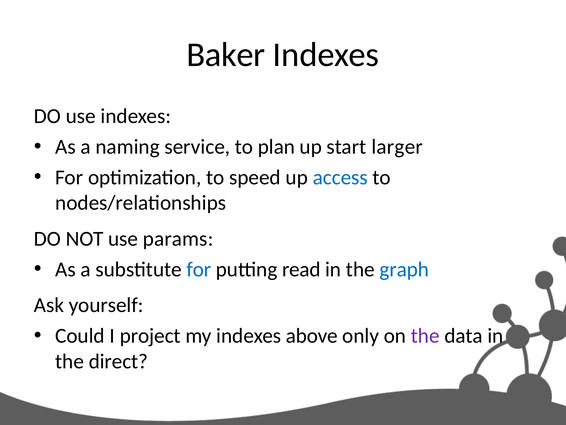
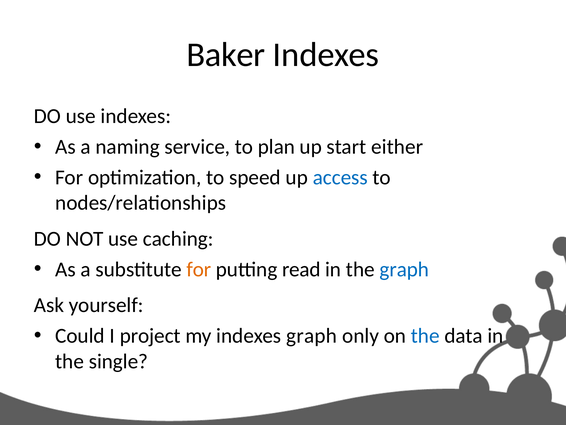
larger: larger -> either
params: params -> caching
for at (199, 269) colour: blue -> orange
indexes above: above -> graph
the at (425, 335) colour: purple -> blue
direct: direct -> single
